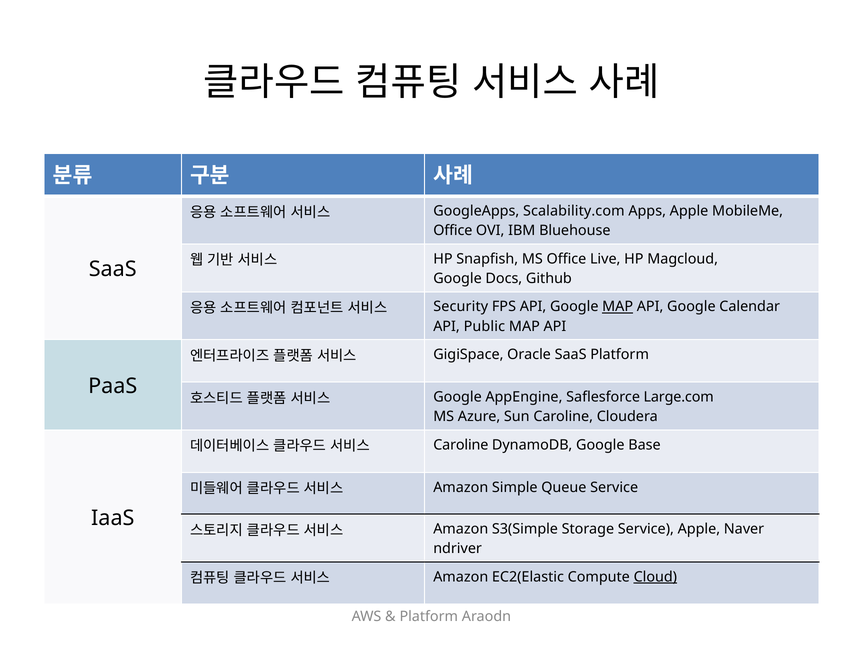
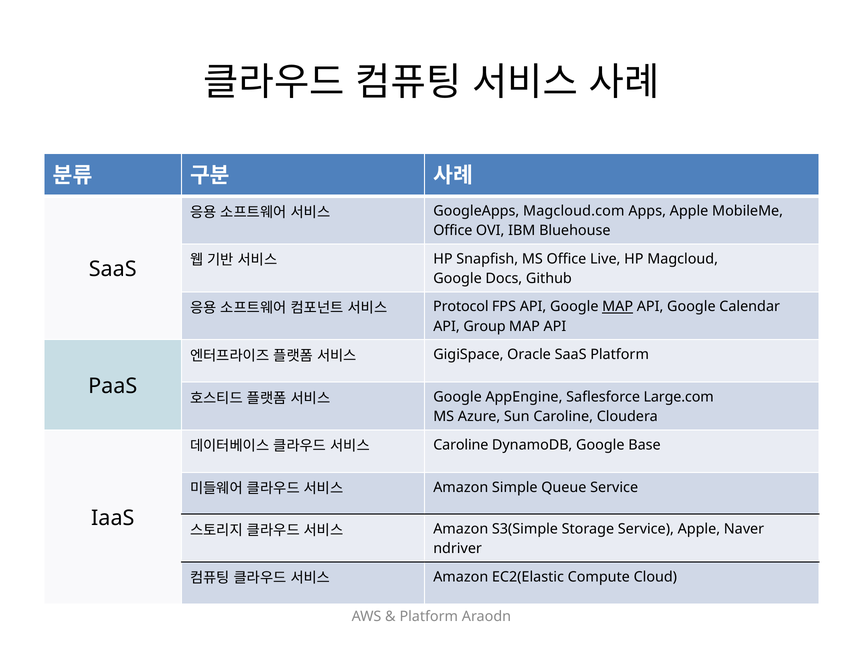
Scalability.com: Scalability.com -> Magcloud.com
Security: Security -> Protocol
Public: Public -> Group
Cloud underline: present -> none
